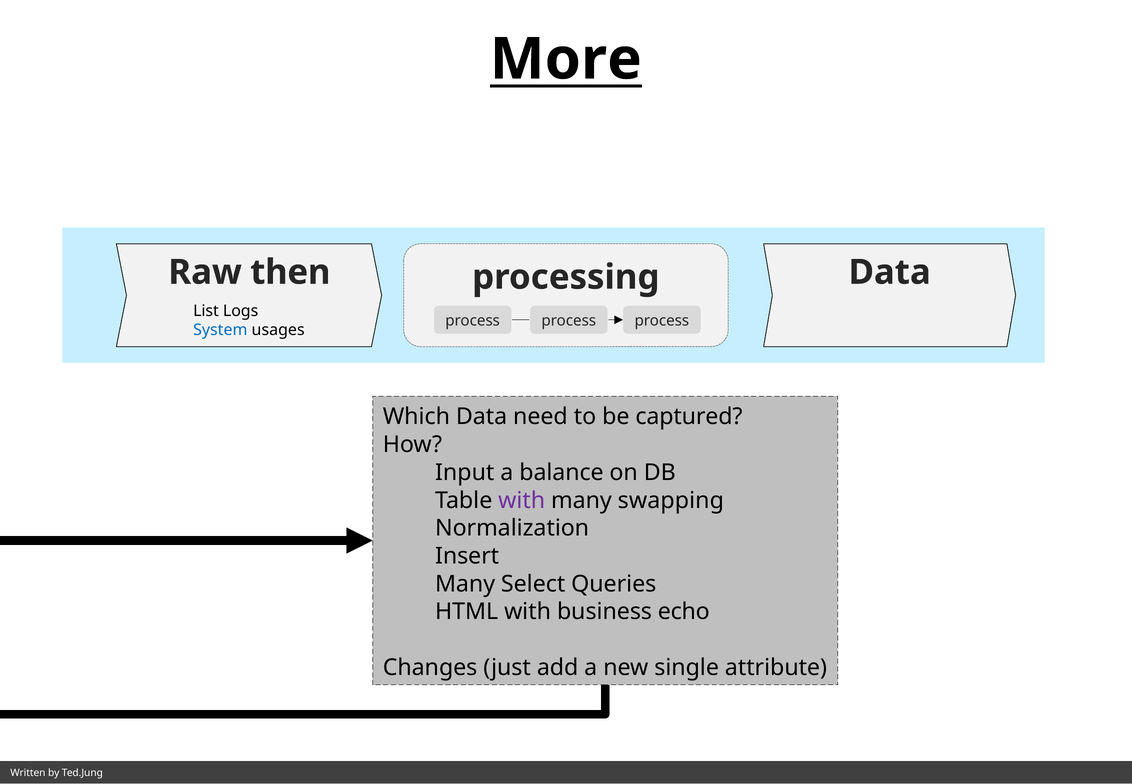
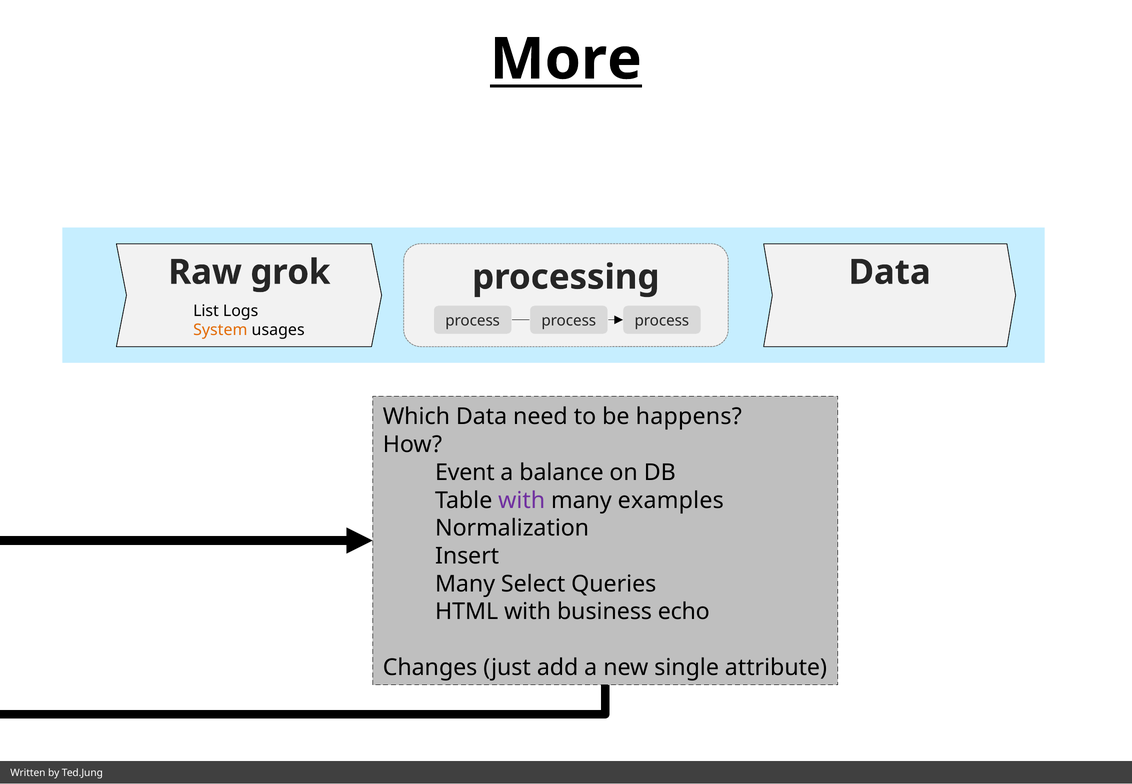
then: then -> grok
System colour: blue -> orange
captured: captured -> happens
Input: Input -> Event
swapping: swapping -> examples
